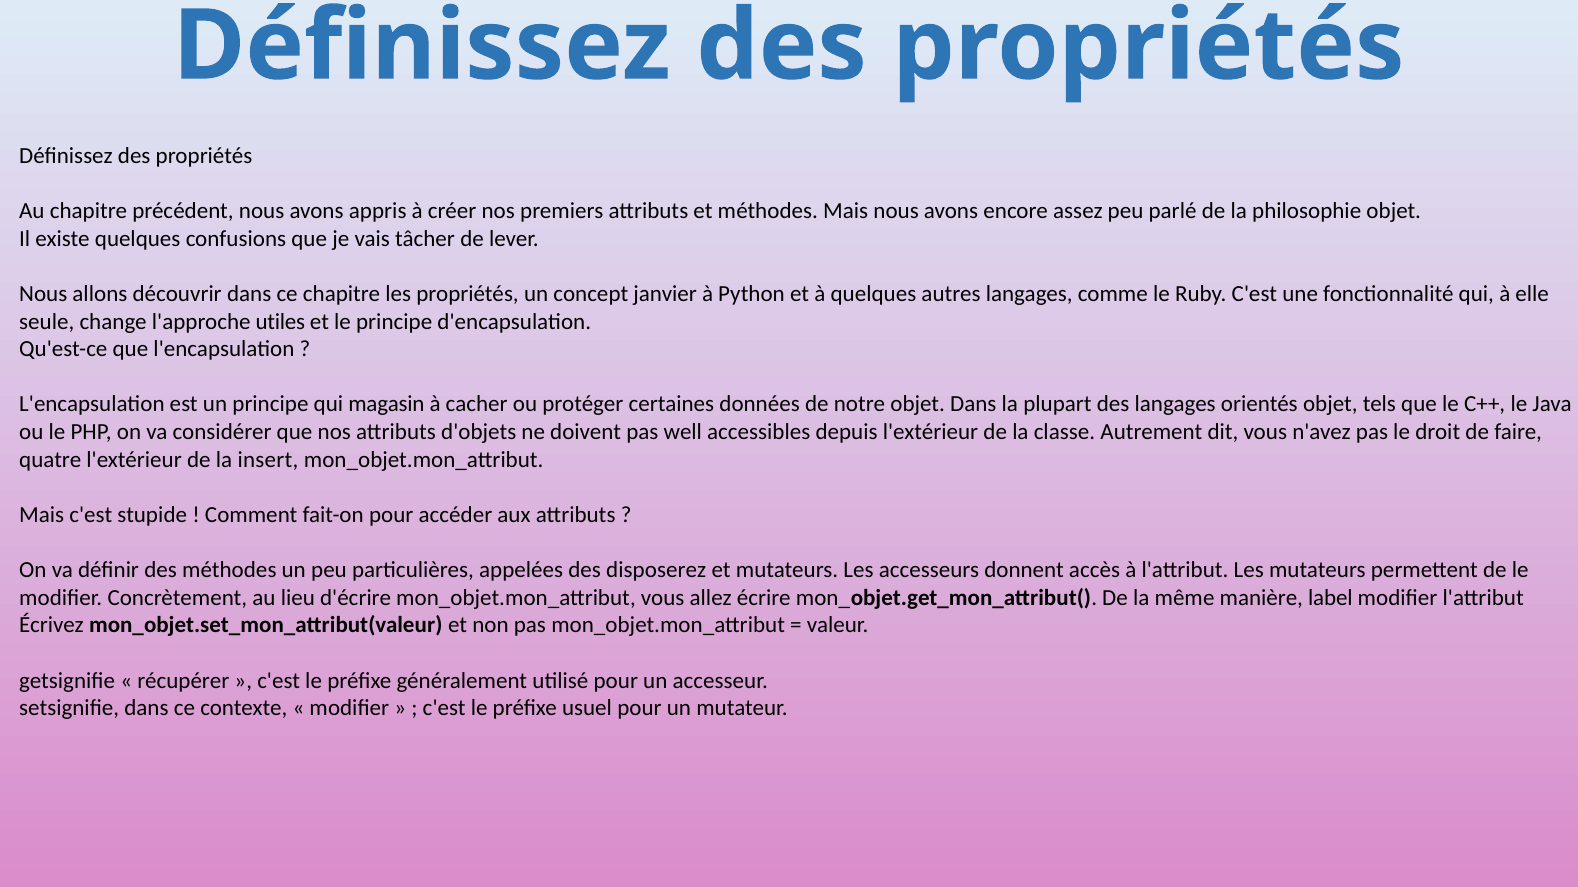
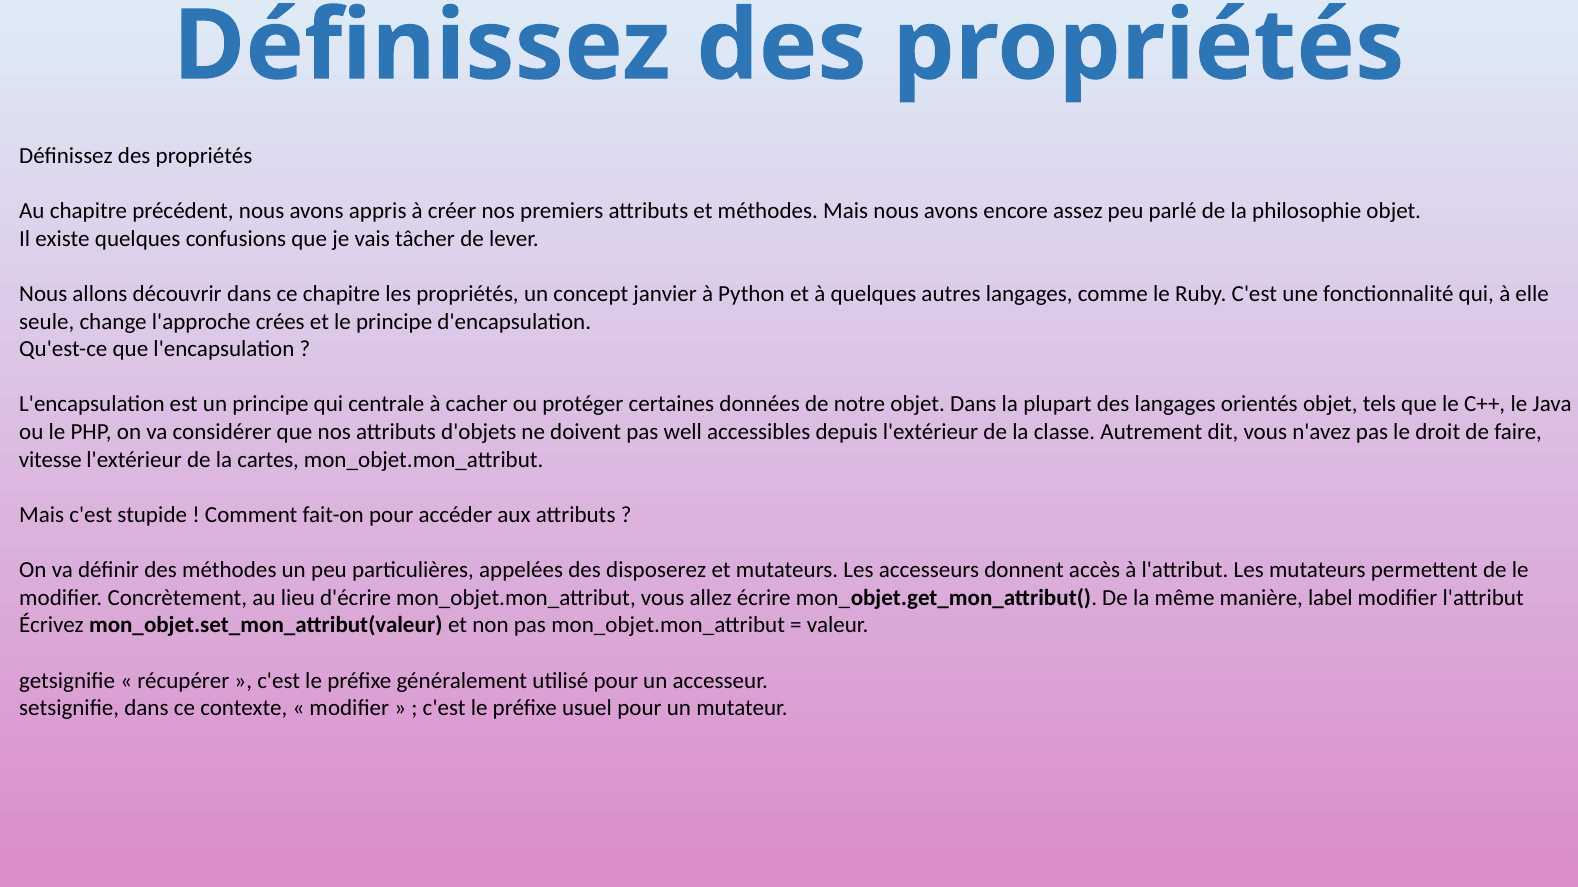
utiles: utiles -> crées
magasin: magasin -> centrale
quatre: quatre -> vitesse
insert: insert -> cartes
